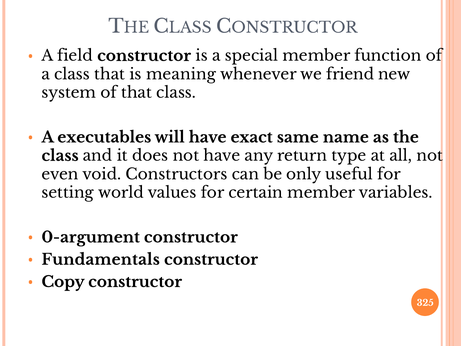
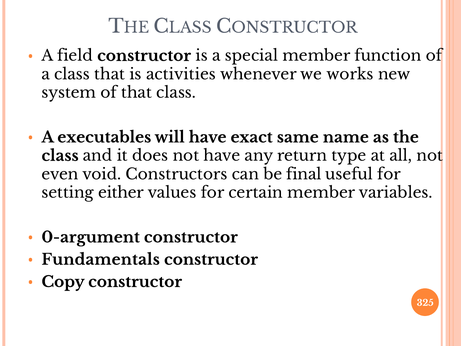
meaning: meaning -> activities
friend: friend -> works
only: only -> final
world: world -> either
